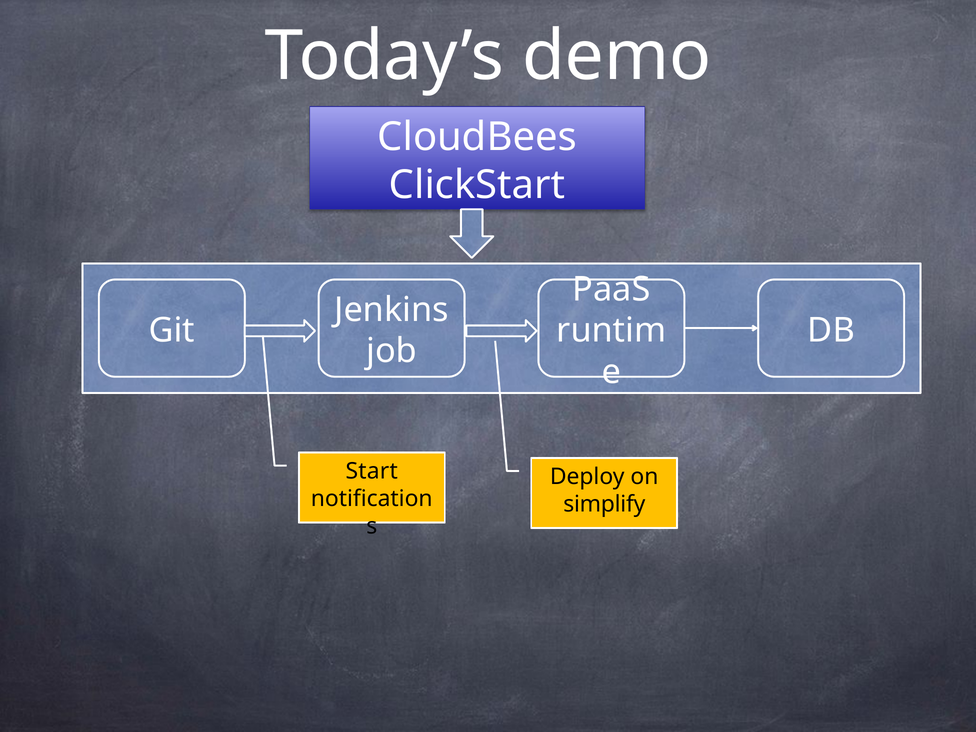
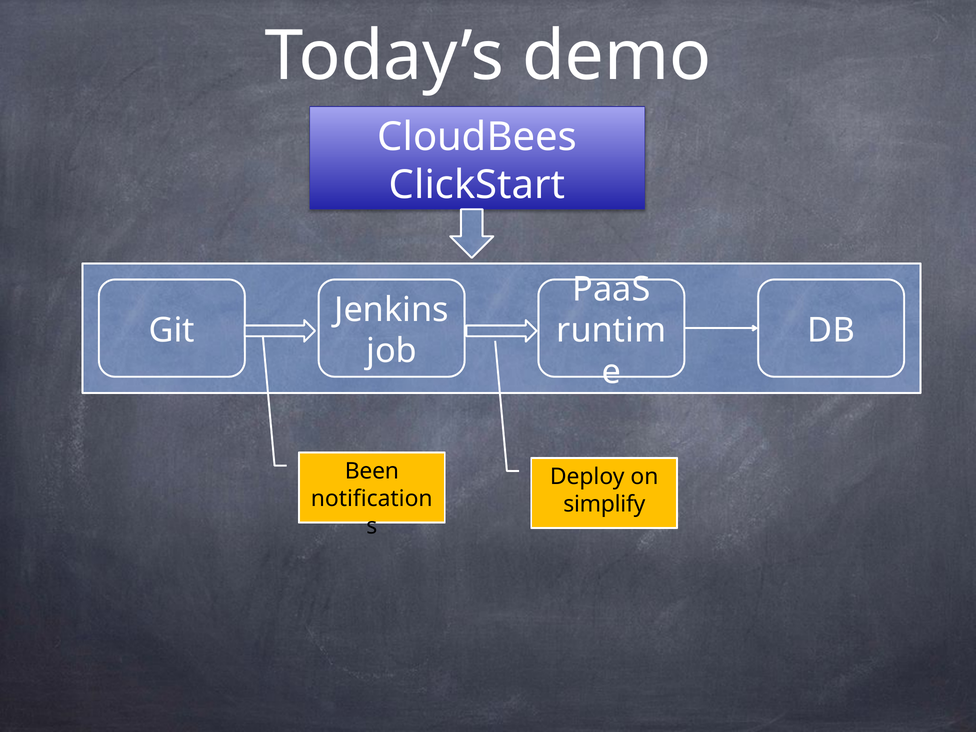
Start: Start -> Been
